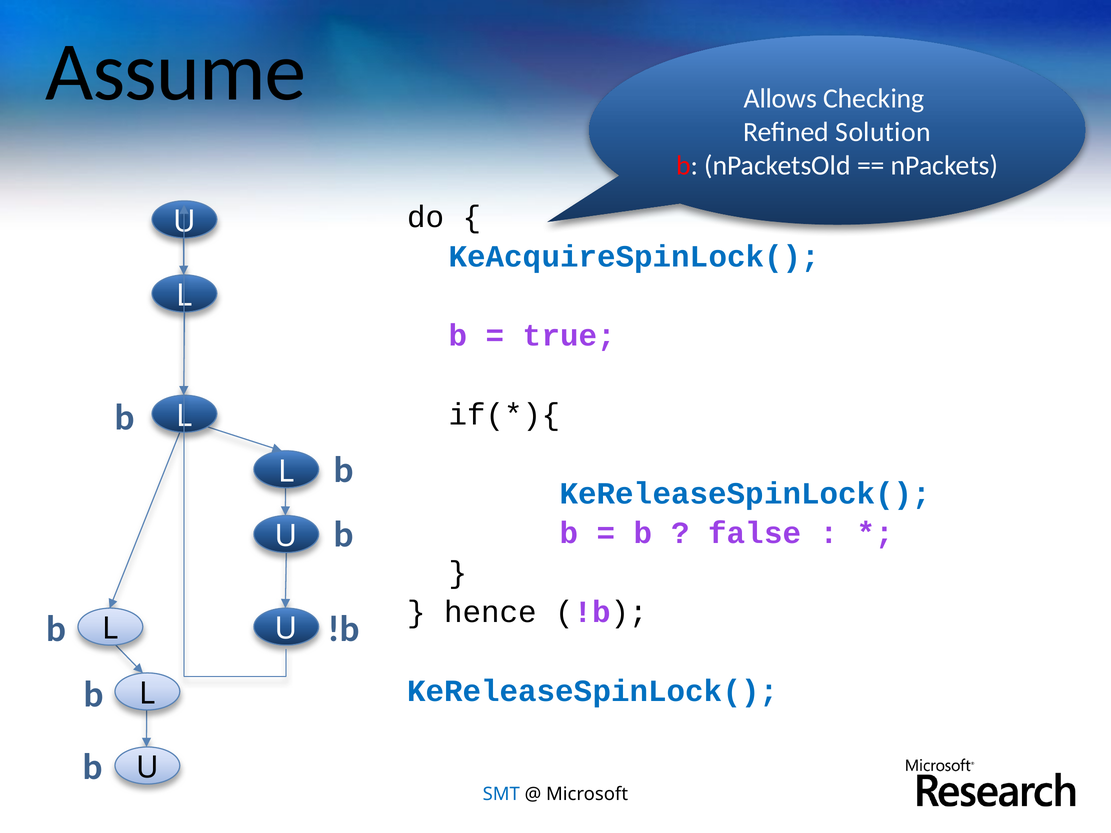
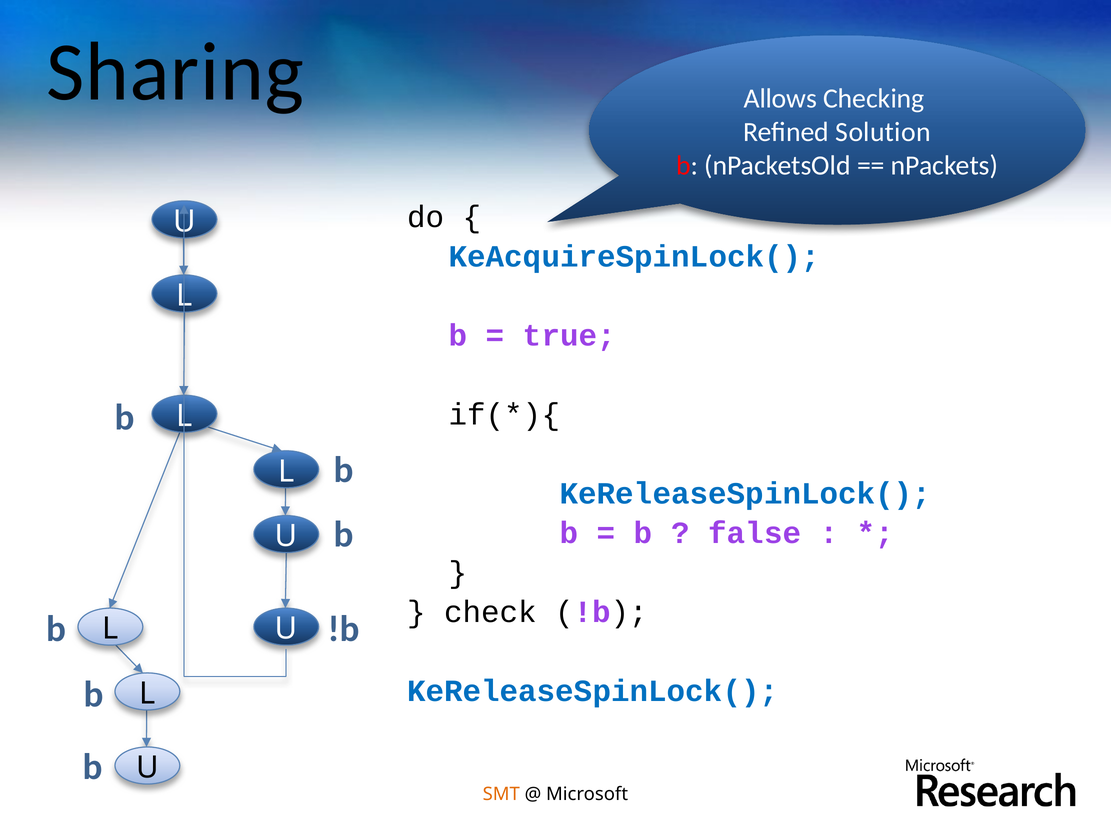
Assume: Assume -> Sharing
hence: hence -> check
SMT colour: blue -> orange
